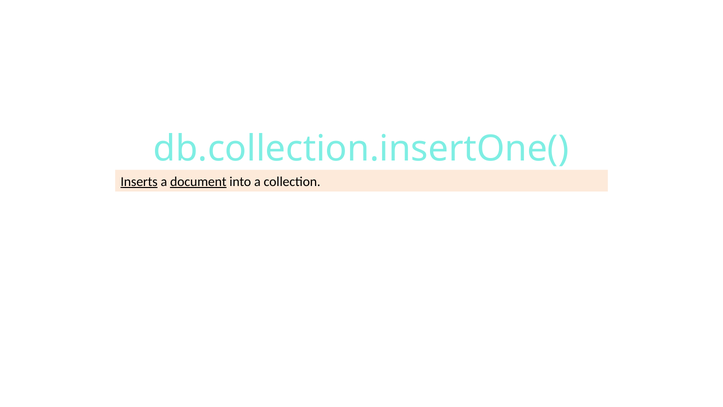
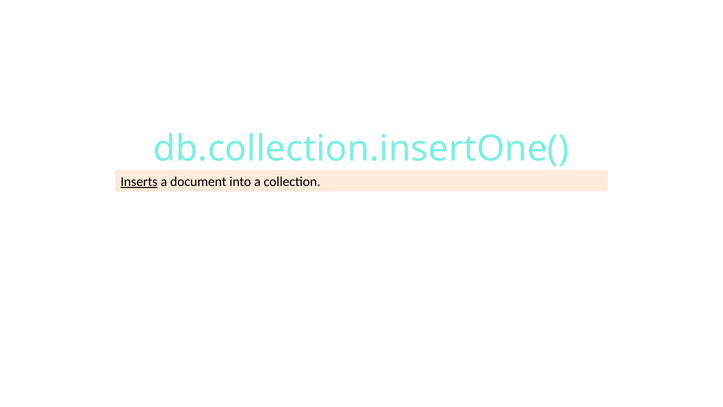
document underline: present -> none
